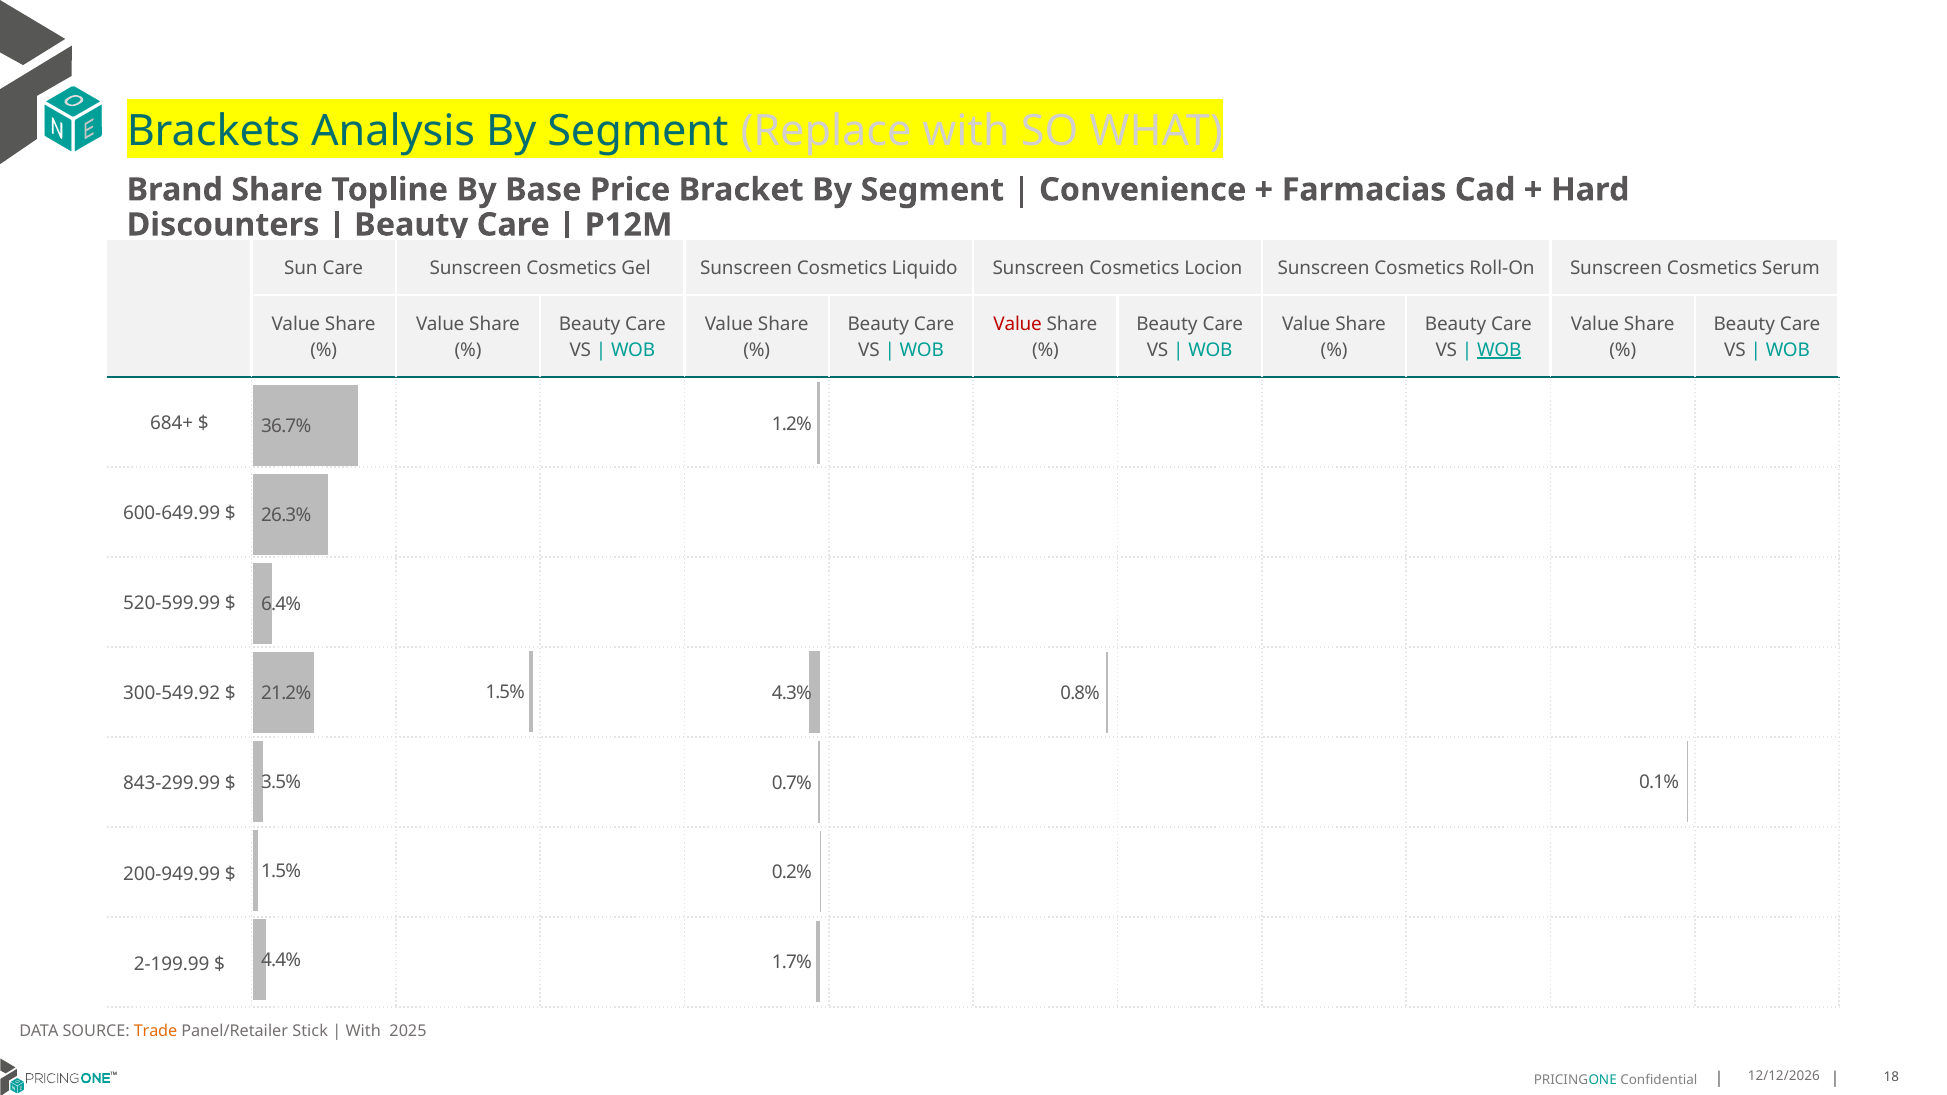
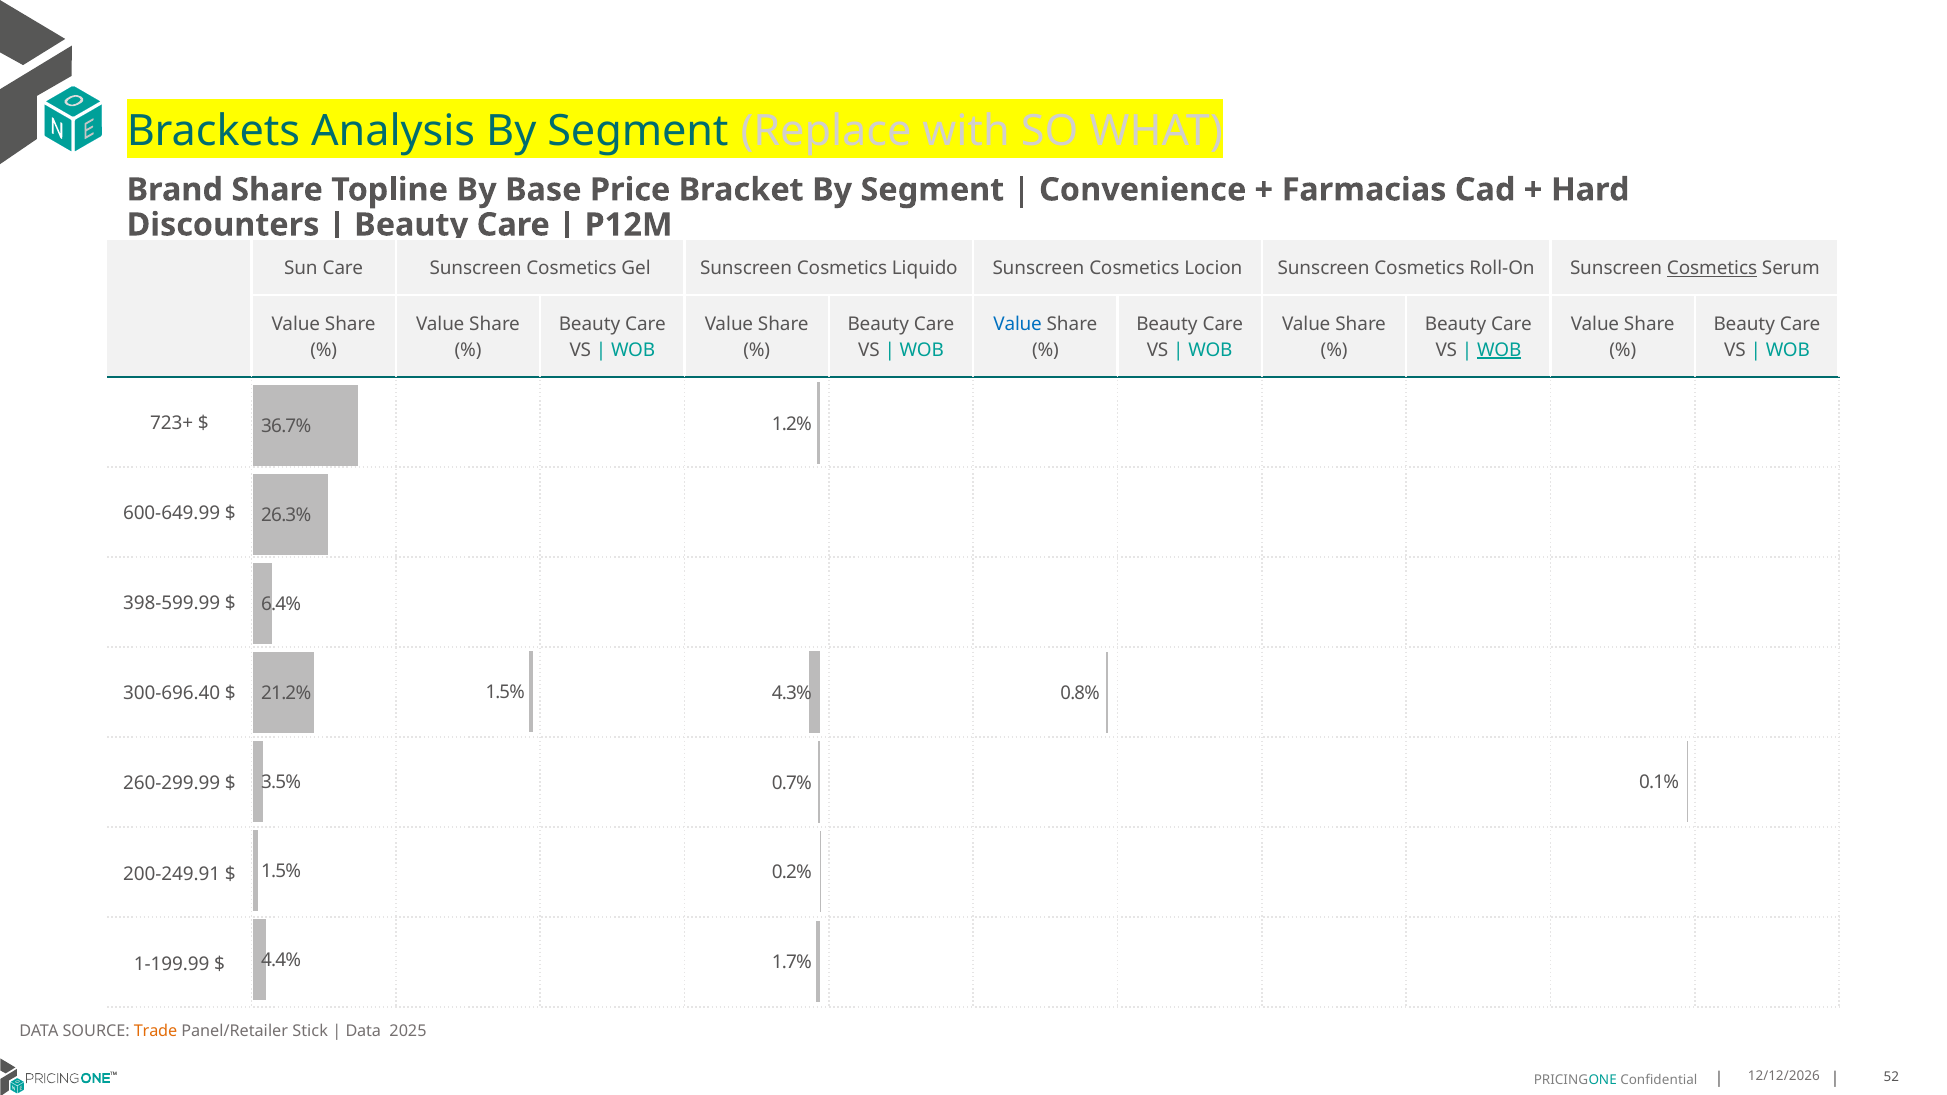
Cosmetics at (1712, 268) underline: none -> present
Value at (1018, 324) colour: red -> blue
684+: 684+ -> 723+
520-599.99: 520-599.99 -> 398-599.99
300-549.92: 300-549.92 -> 300-696.40
843-299.99: 843-299.99 -> 260-299.99
200-949.99: 200-949.99 -> 200-249.91
2-199.99: 2-199.99 -> 1-199.99
With at (363, 1032): With -> Data
18: 18 -> 52
